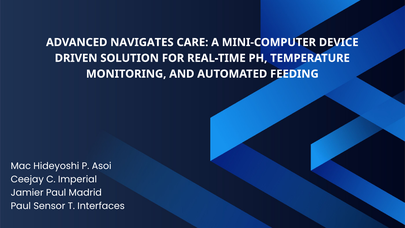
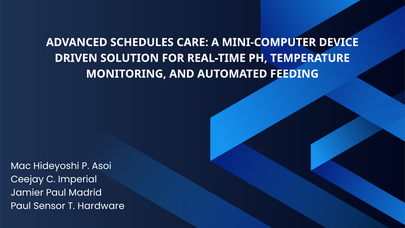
NAVIGATES: NAVIGATES -> SCHEDULES
Interfaces: Interfaces -> Hardware
